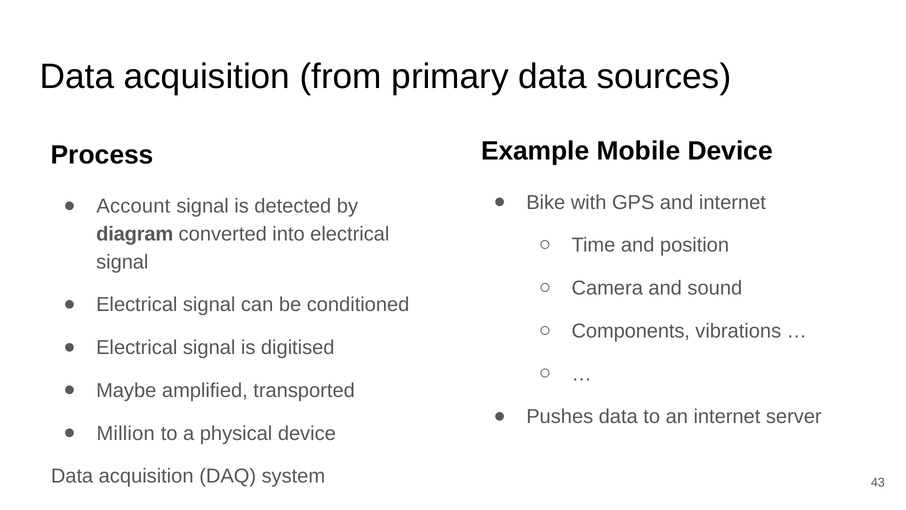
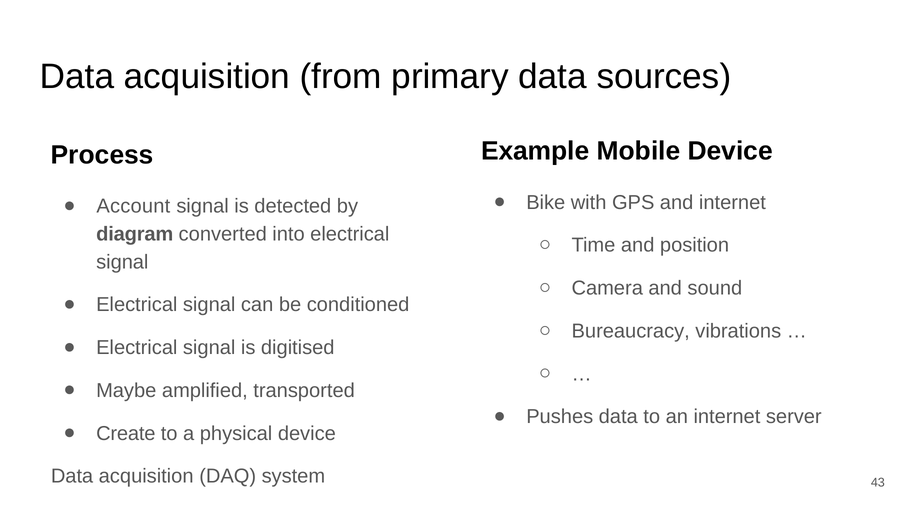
Components: Components -> Bureaucracy
Million: Million -> Create
